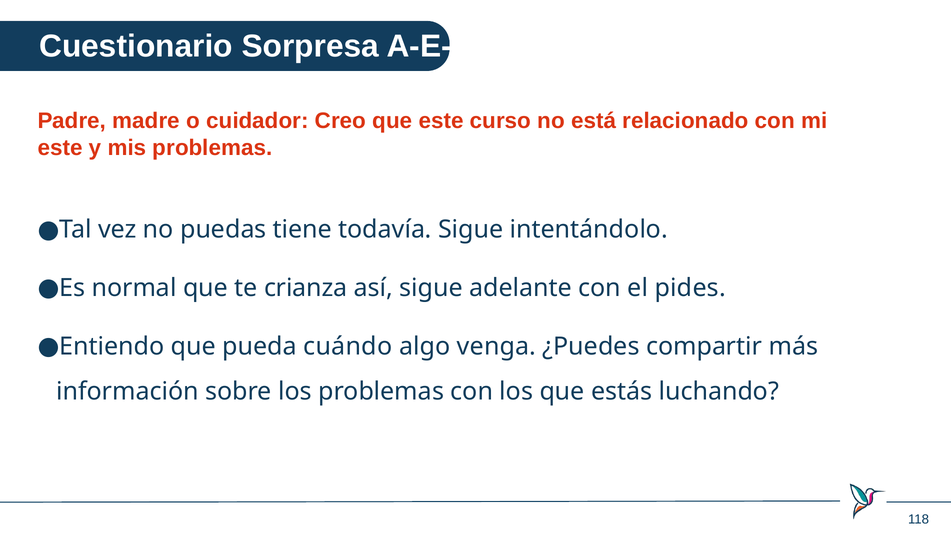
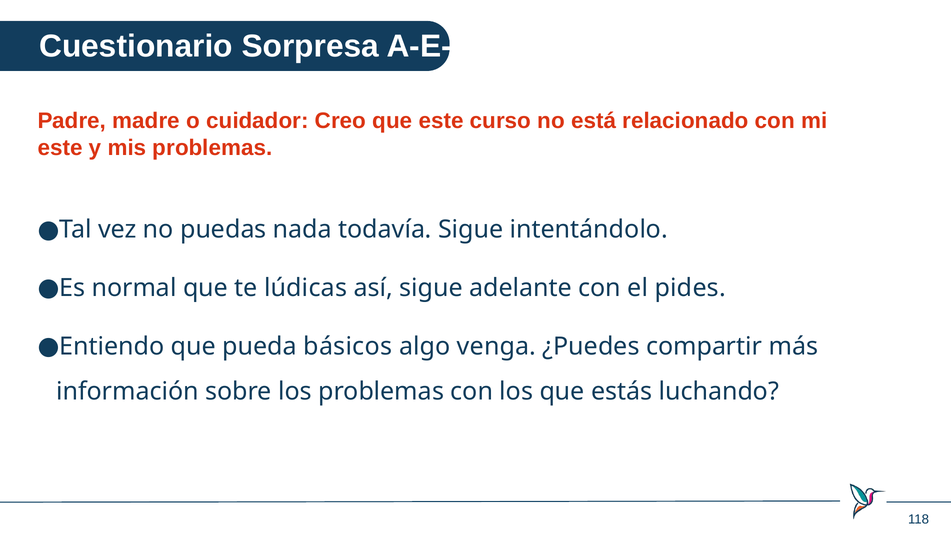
tiene: tiene -> nada
crianza: crianza -> lúdicas
cuándo: cuándo -> básicos
